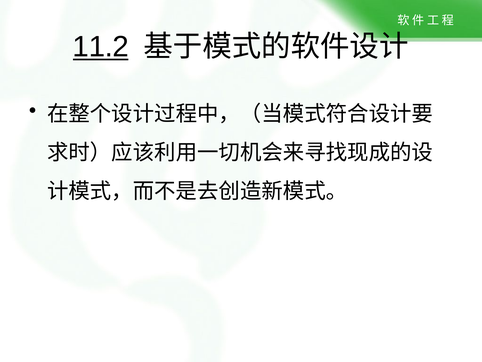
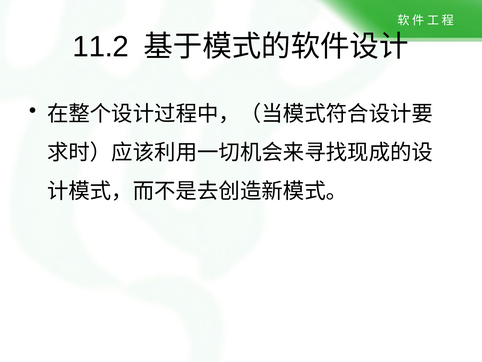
11.2 underline: present -> none
